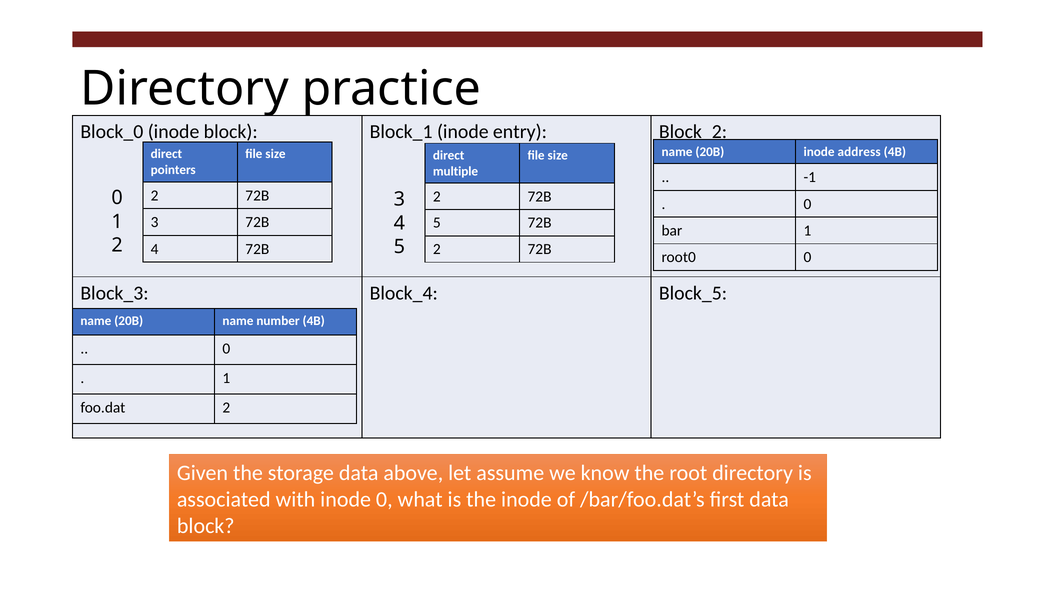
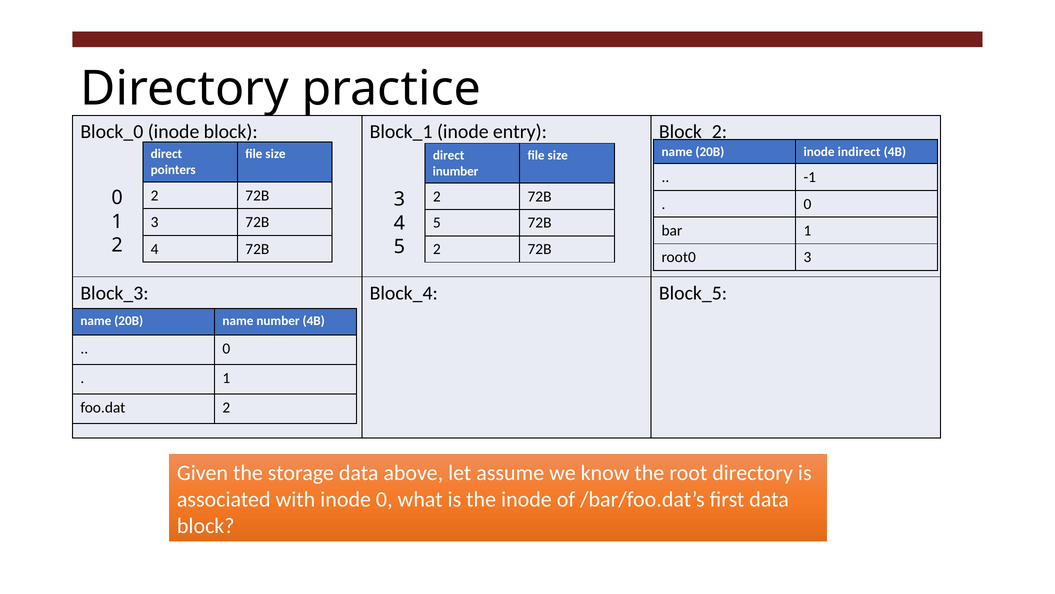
address: address -> indirect
multiple: multiple -> inumber
root0 0: 0 -> 3
